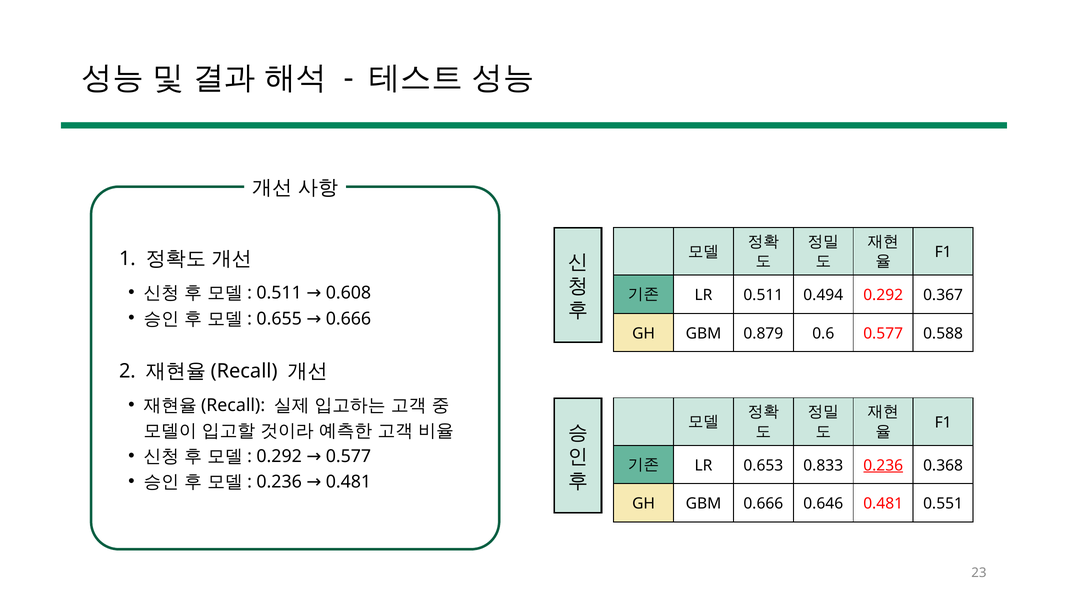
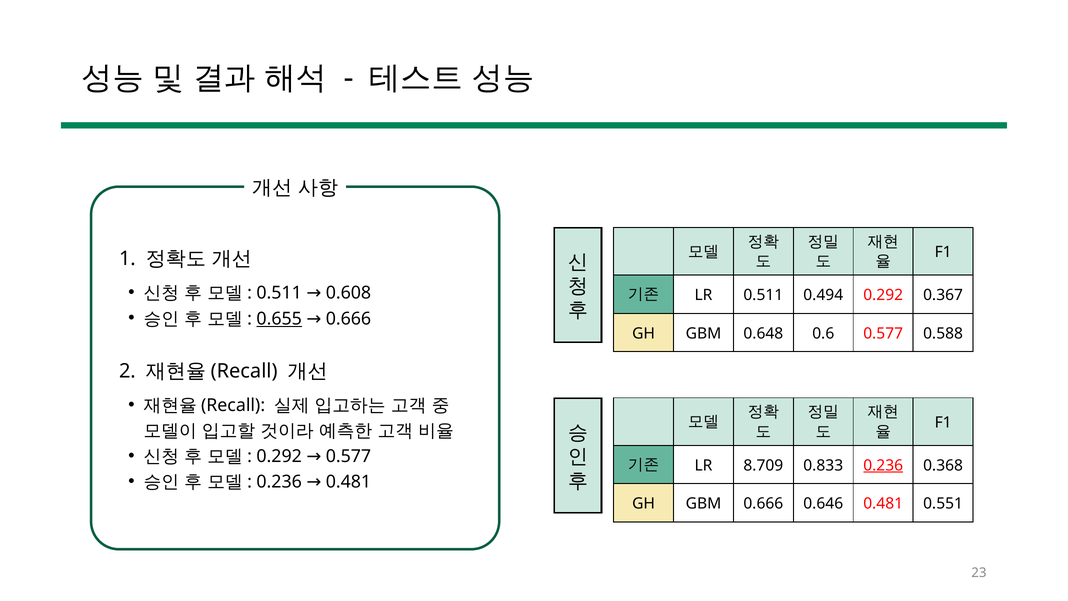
0.655 underline: none -> present
0.879: 0.879 -> 0.648
0.653: 0.653 -> 8.709
